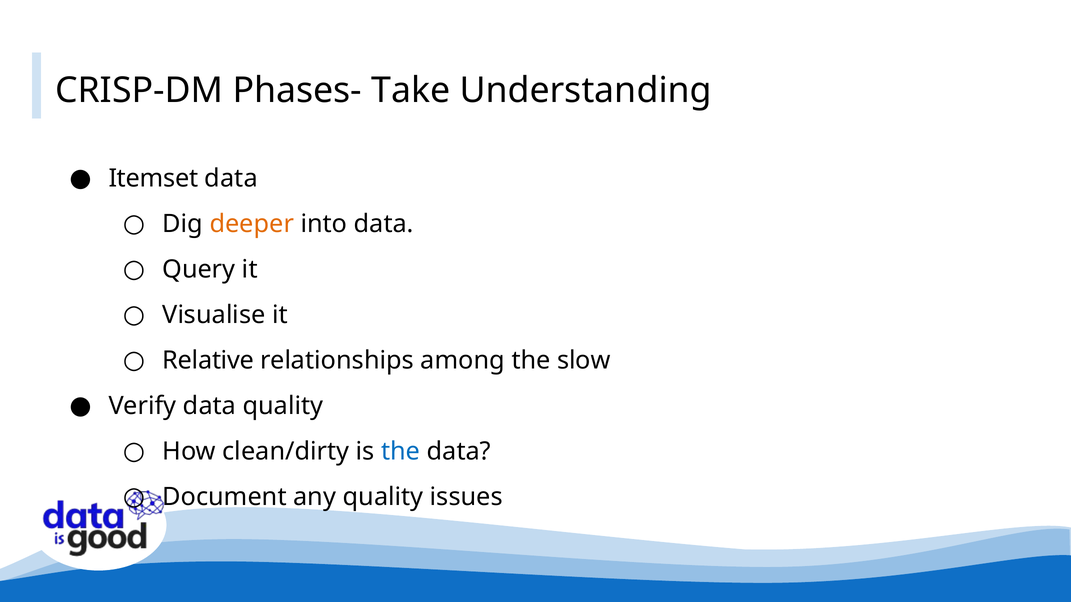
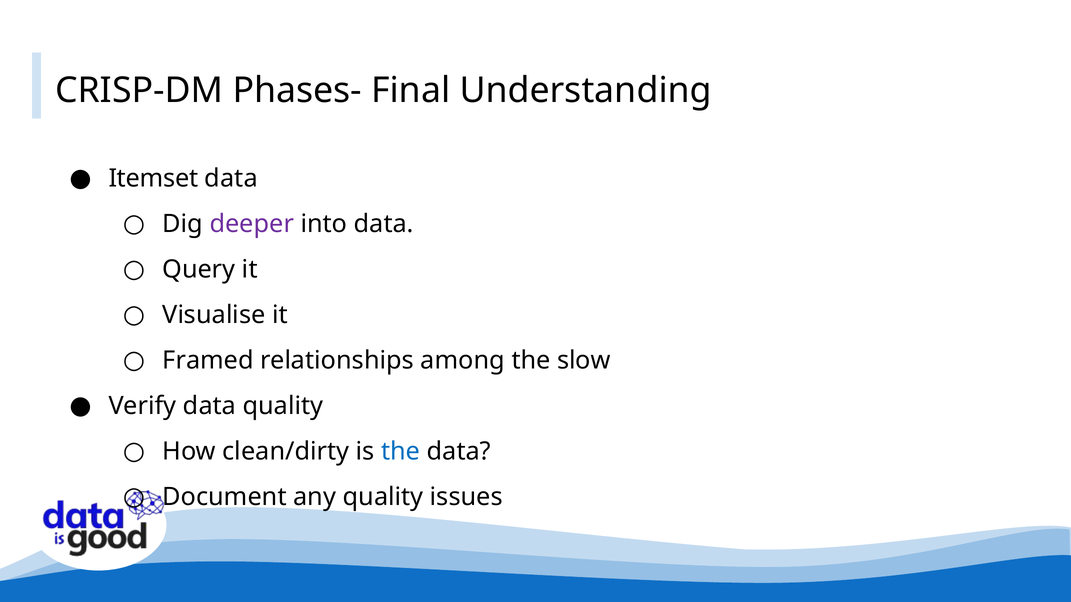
Take: Take -> Final
deeper colour: orange -> purple
Relative: Relative -> Framed
